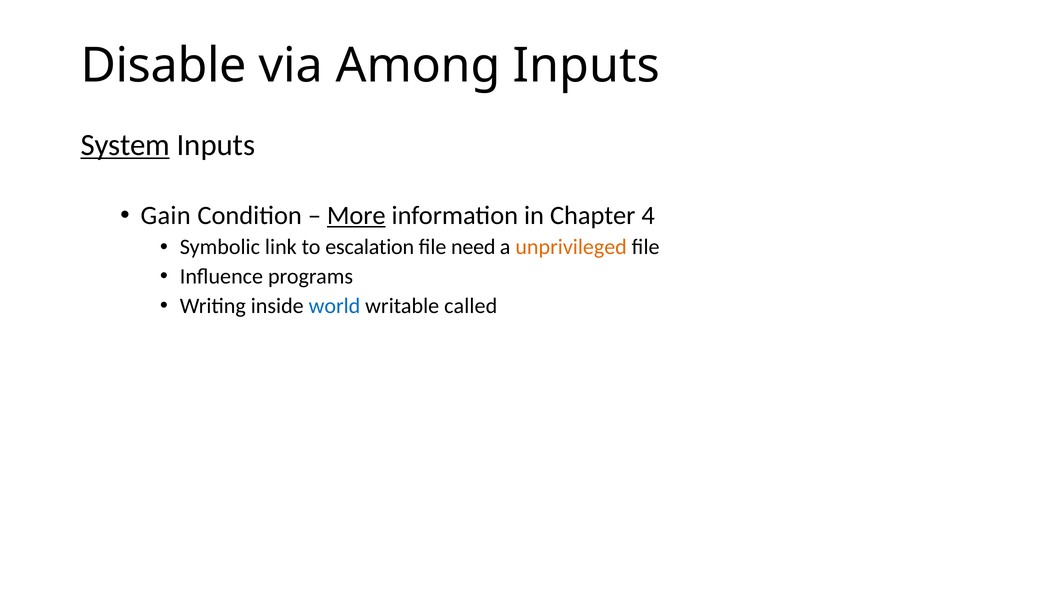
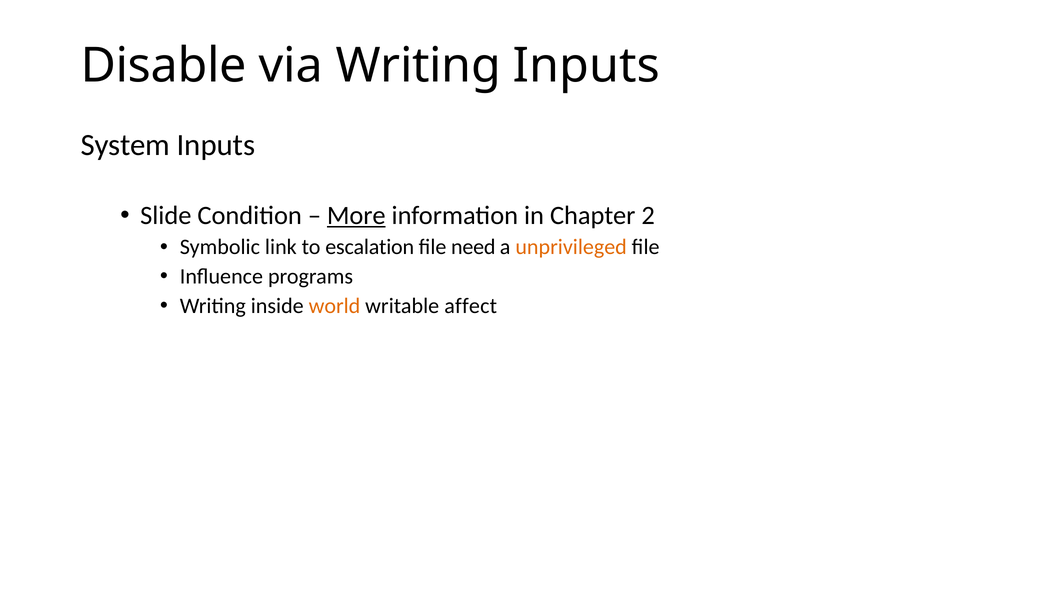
via Among: Among -> Writing
System underline: present -> none
Gain: Gain -> Slide
4: 4 -> 2
world colour: blue -> orange
called: called -> affect
